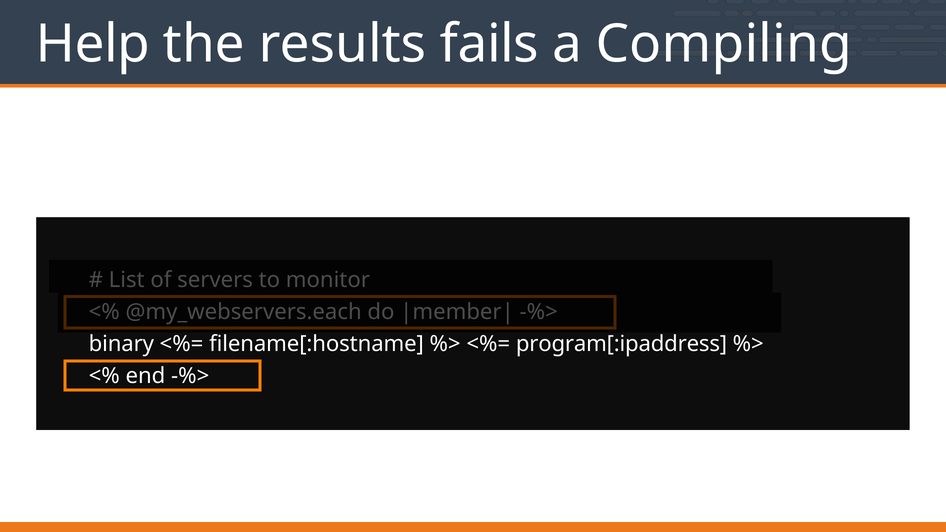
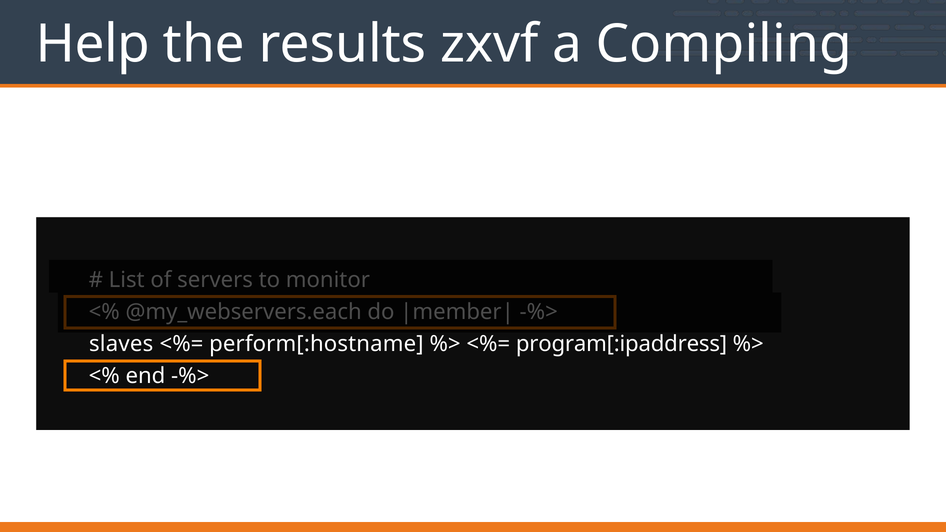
fails: fails -> zxvf
binary: binary -> slaves
filename[:hostname: filename[:hostname -> perform[:hostname
